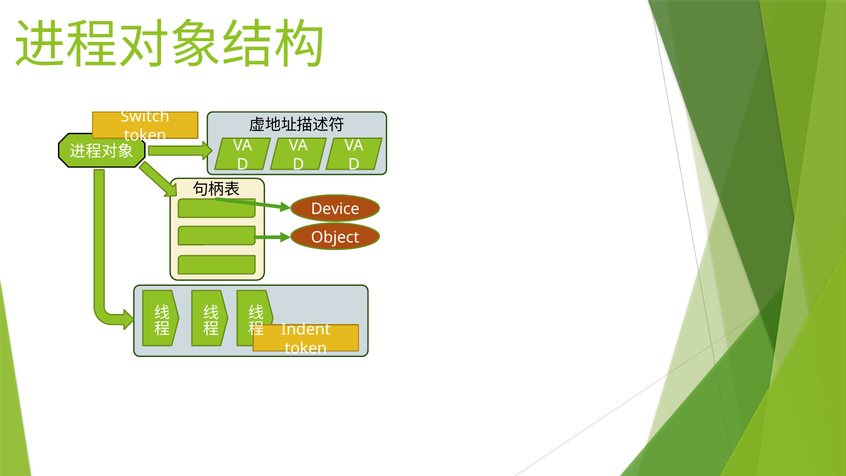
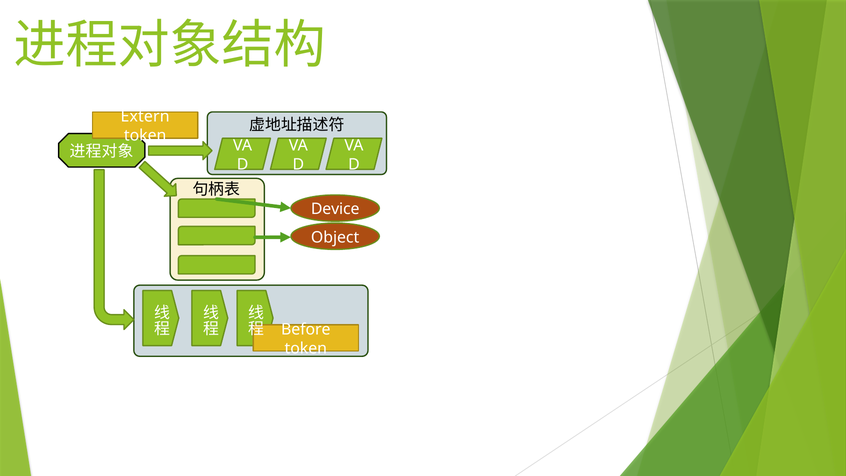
Switch: Switch -> Extern
Indent: Indent -> Before
